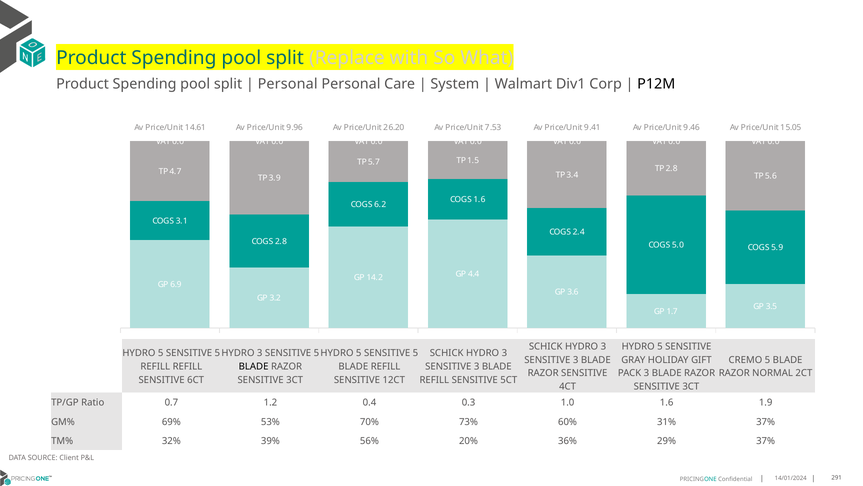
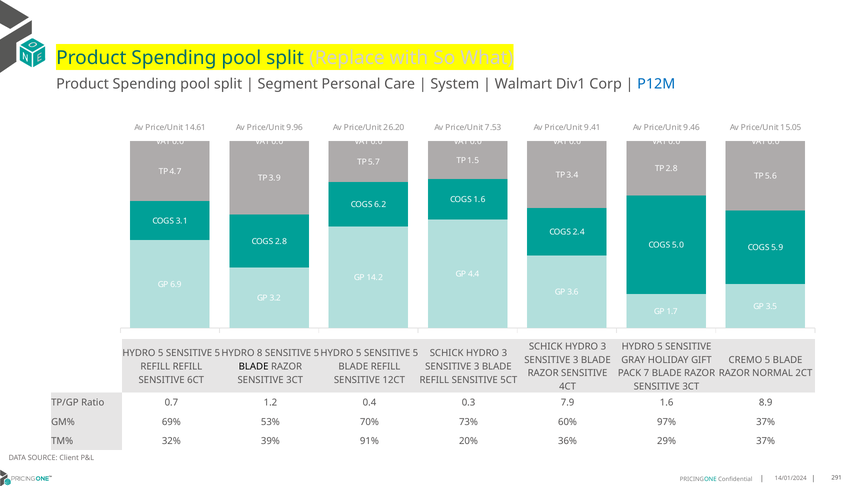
Personal at (288, 84): Personal -> Segment
P12M colour: black -> blue
3 at (260, 353): 3 -> 8
PACK 3: 3 -> 7
1.0: 1.0 -> 7.9
1.9: 1.9 -> 8.9
31%: 31% -> 97%
56%: 56% -> 91%
